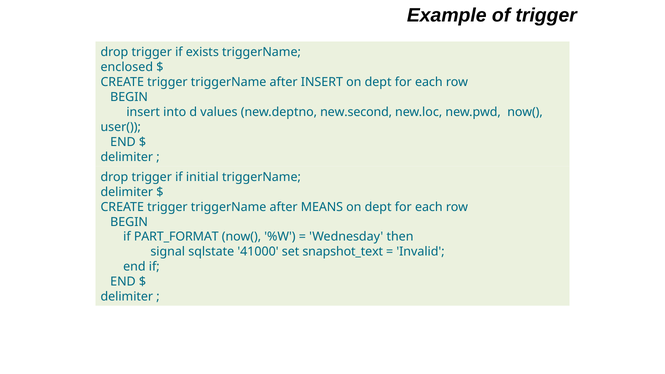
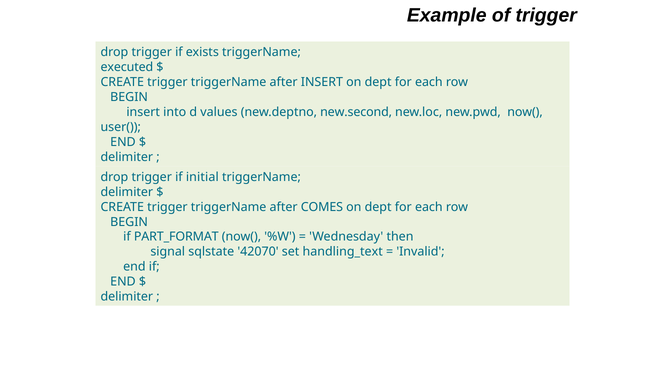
enclosed: enclosed -> executed
MEANS: MEANS -> COMES
41000: 41000 -> 42070
snapshot_text: snapshot_text -> handling_text
